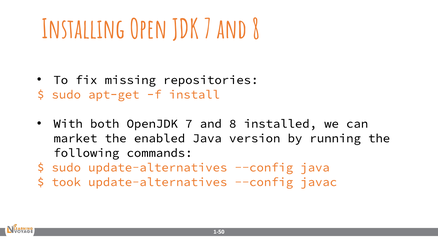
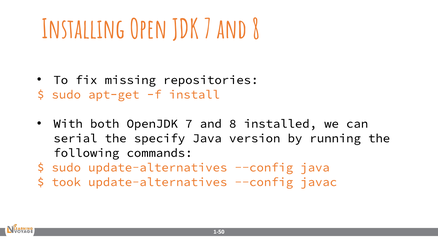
market: market -> serial
enabled: enabled -> specify
